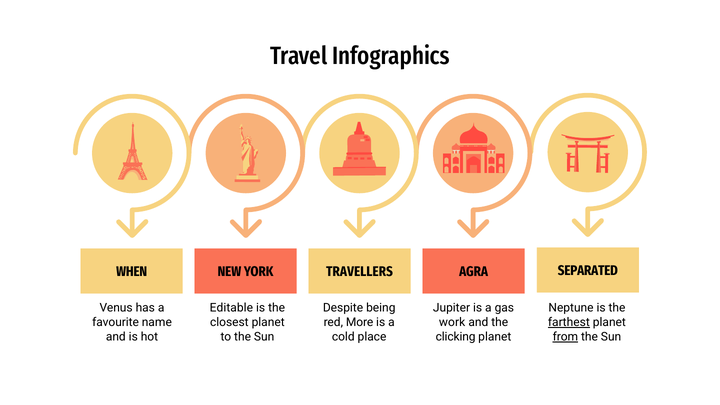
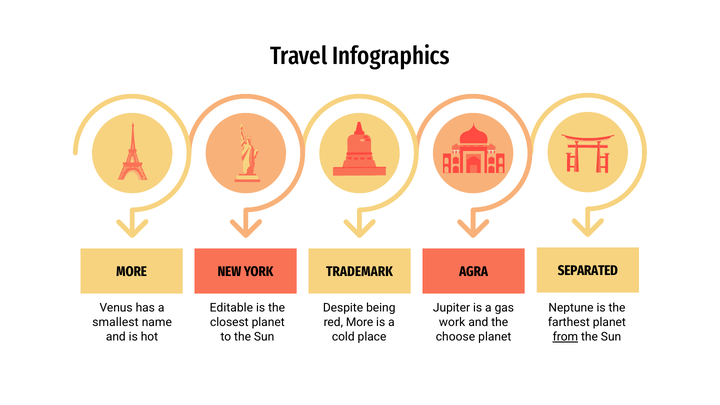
WHEN at (132, 272): WHEN -> MORE
TRAVELLERS: TRAVELLERS -> TRADEMARK
favourite: favourite -> smallest
farthest underline: present -> none
clicking: clicking -> choose
